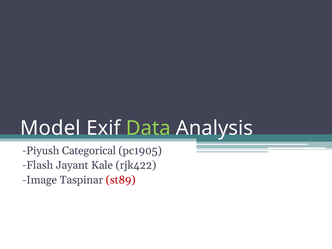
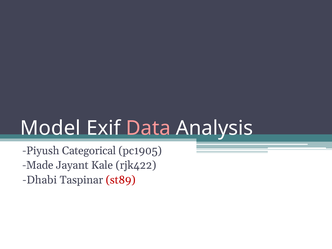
Data colour: light green -> pink
Flash: Flash -> Made
Image: Image -> Dhabi
